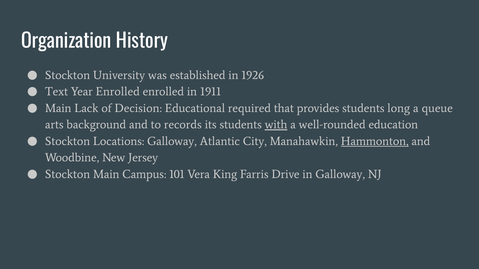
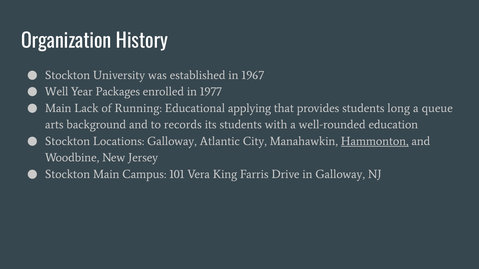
1926: 1926 -> 1967
Text: Text -> Well
Year Enrolled: Enrolled -> Packages
1911: 1911 -> 1977
Decision: Decision -> Running
required: required -> applying
with underline: present -> none
